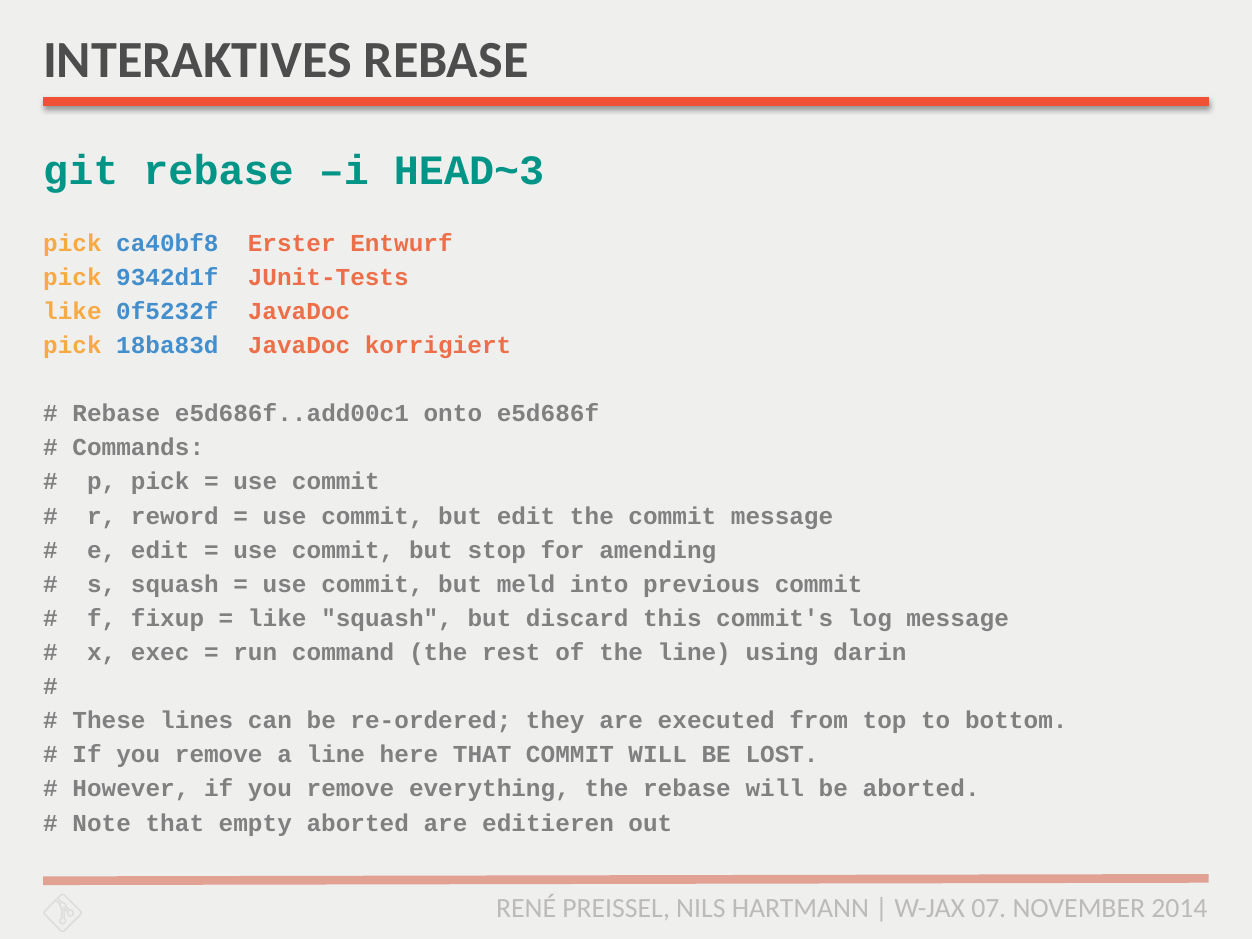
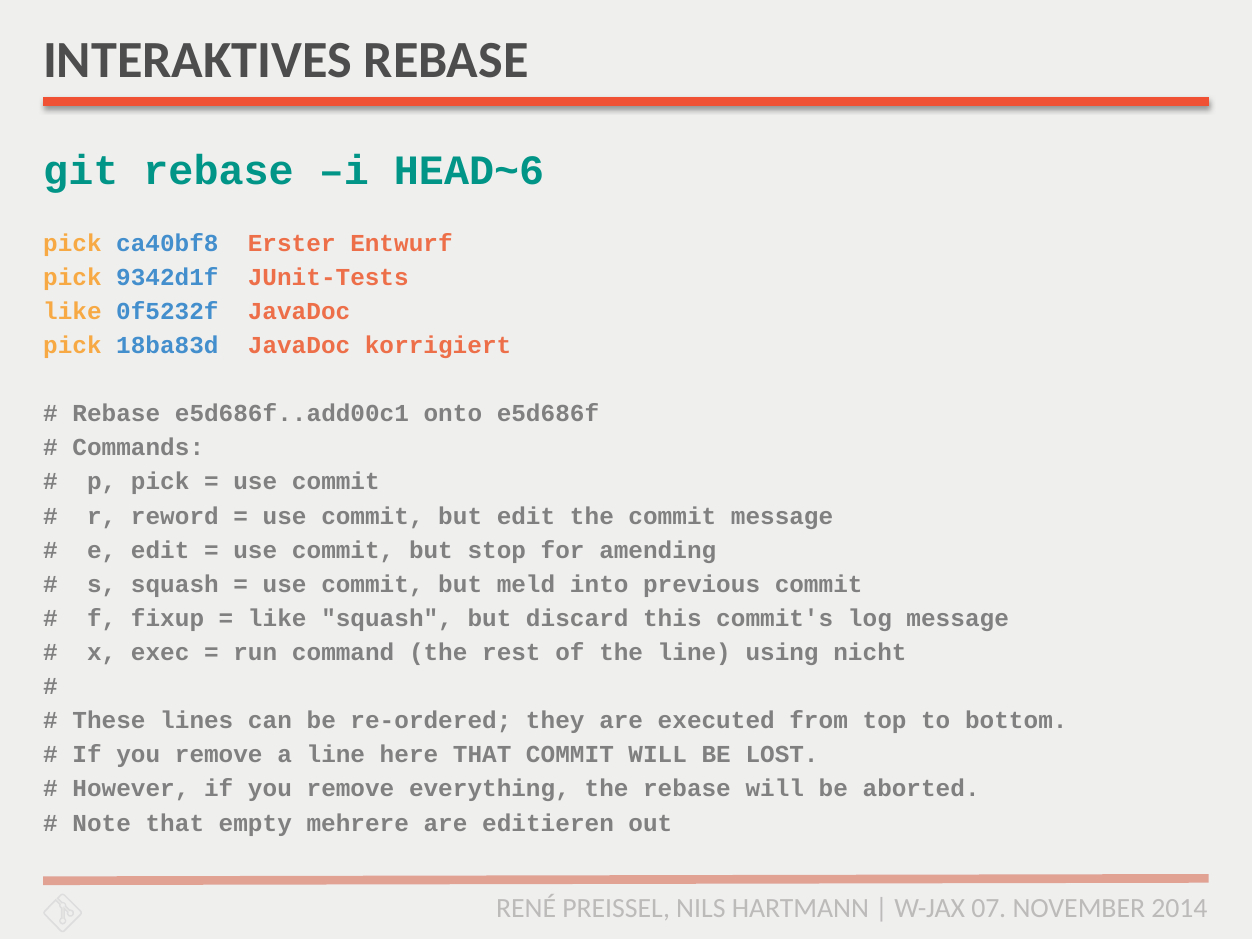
HEAD~3: HEAD~3 -> HEAD~6
darin: darin -> nicht
empty aborted: aborted -> mehrere
